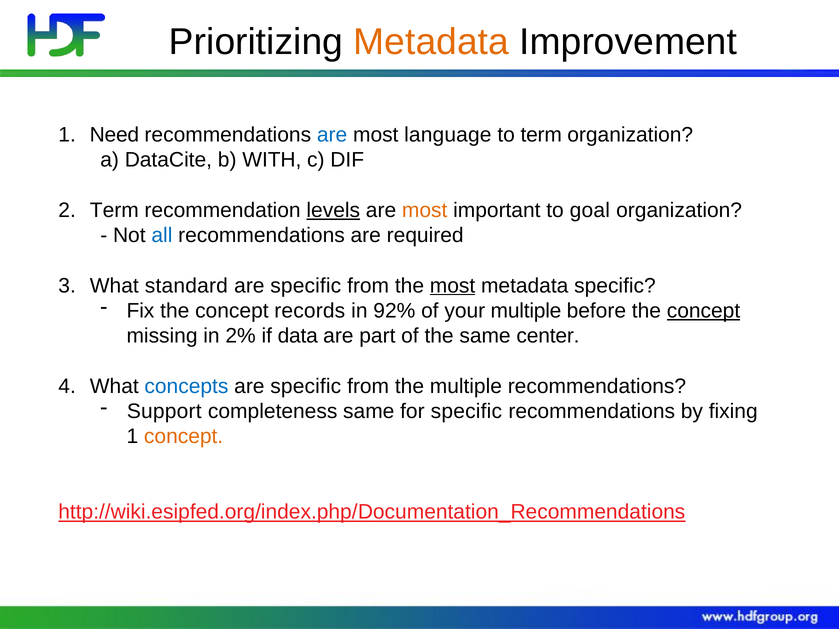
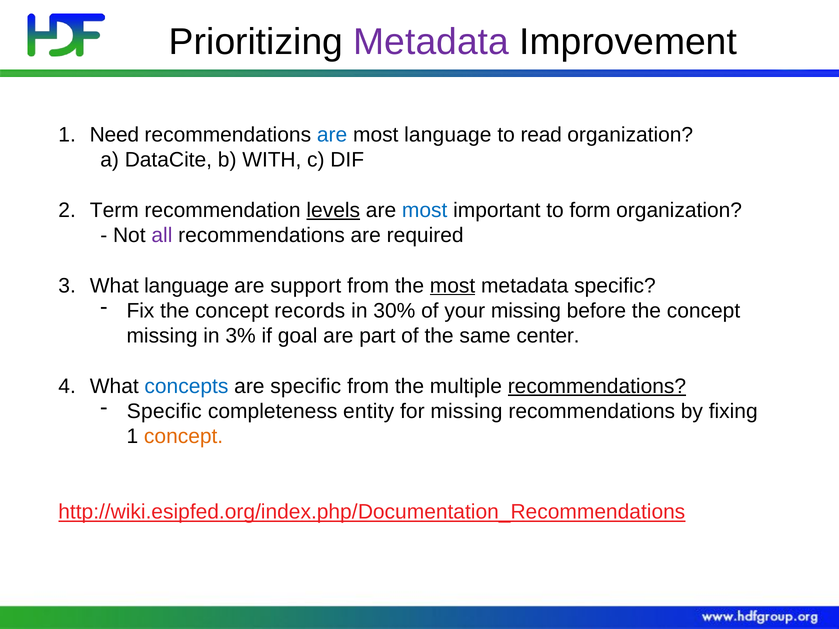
Metadata at (431, 42) colour: orange -> purple
to term: term -> read
most at (425, 210) colour: orange -> blue
goal: goal -> form
all colour: blue -> purple
What standard: standard -> language
specific at (306, 286): specific -> support
92%: 92% -> 30%
your multiple: multiple -> missing
concept at (704, 311) underline: present -> none
2%: 2% -> 3%
data: data -> goal
recommendations at (597, 386) underline: none -> present
Support at (164, 412): Support -> Specific
completeness same: same -> entity
for specific: specific -> missing
